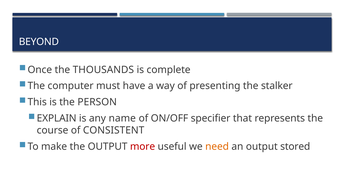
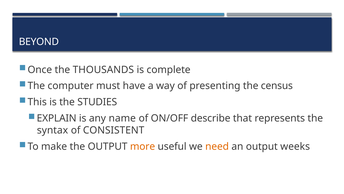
stalker: stalker -> census
PERSON: PERSON -> STUDIES
specifier: specifier -> describe
course: course -> syntax
more colour: red -> orange
stored: stored -> weeks
